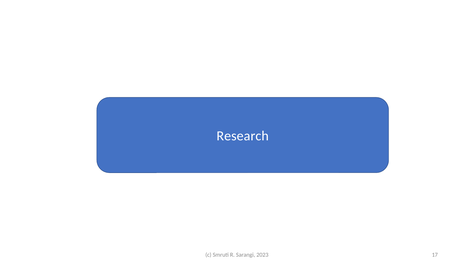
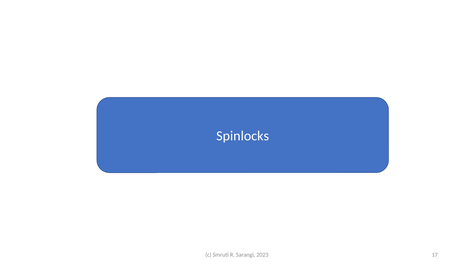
Research: Research -> Spinlocks
